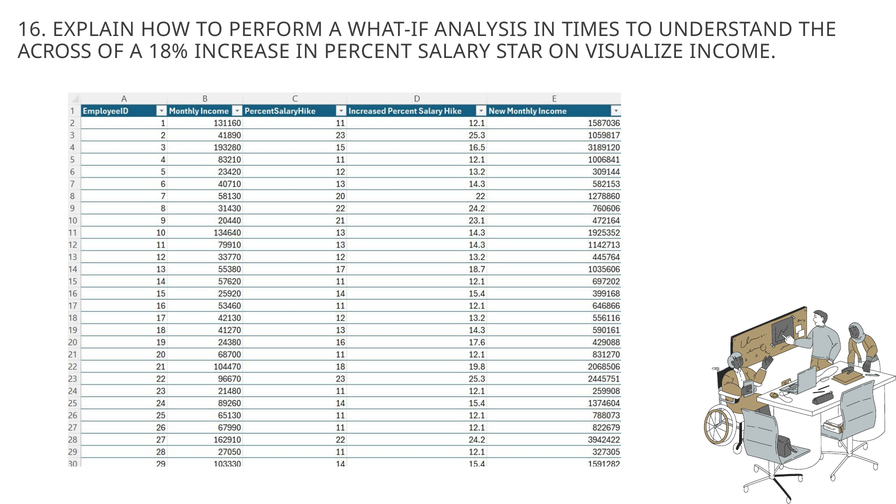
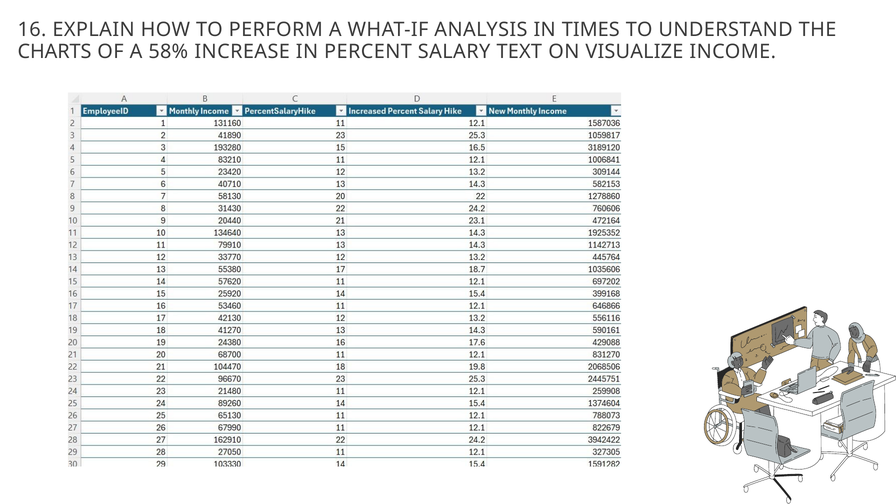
ACROSS: ACROSS -> CHARTS
18%: 18% -> 58%
STAR: STAR -> TEXT
